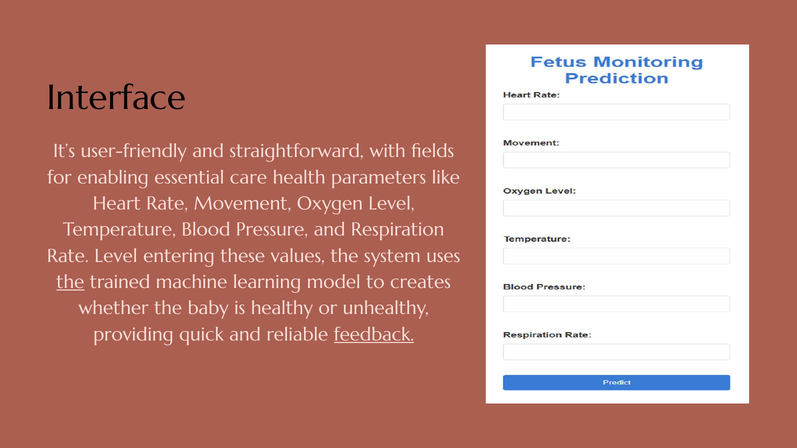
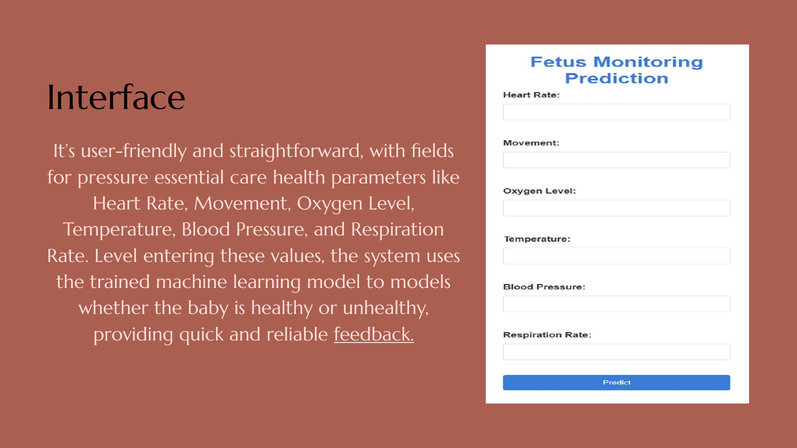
for enabling: enabling -> pressure
the at (70, 282) underline: present -> none
creates: creates -> models
